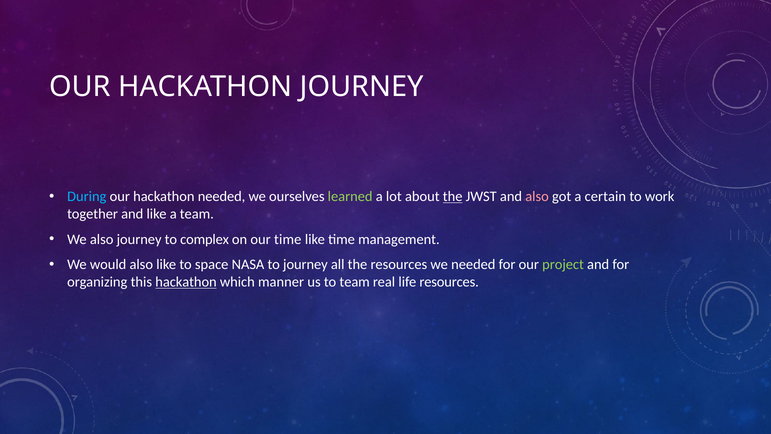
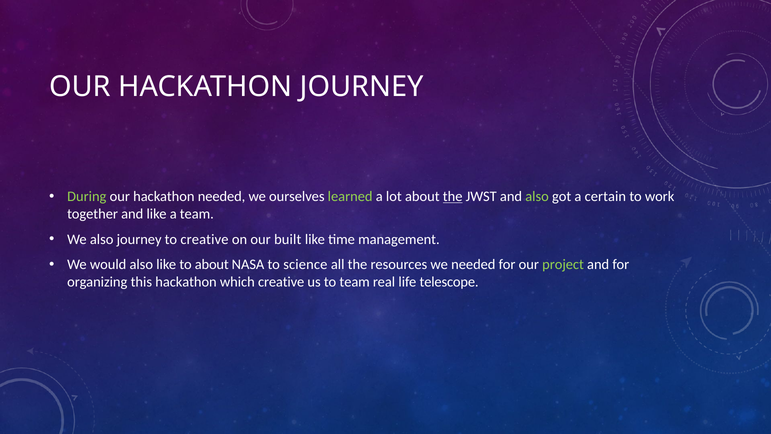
During colour: light blue -> light green
also at (537, 196) colour: pink -> light green
to complex: complex -> creative
our time: time -> built
to space: space -> about
to journey: journey -> science
hackathon at (186, 282) underline: present -> none
which manner: manner -> creative
life resources: resources -> telescope
